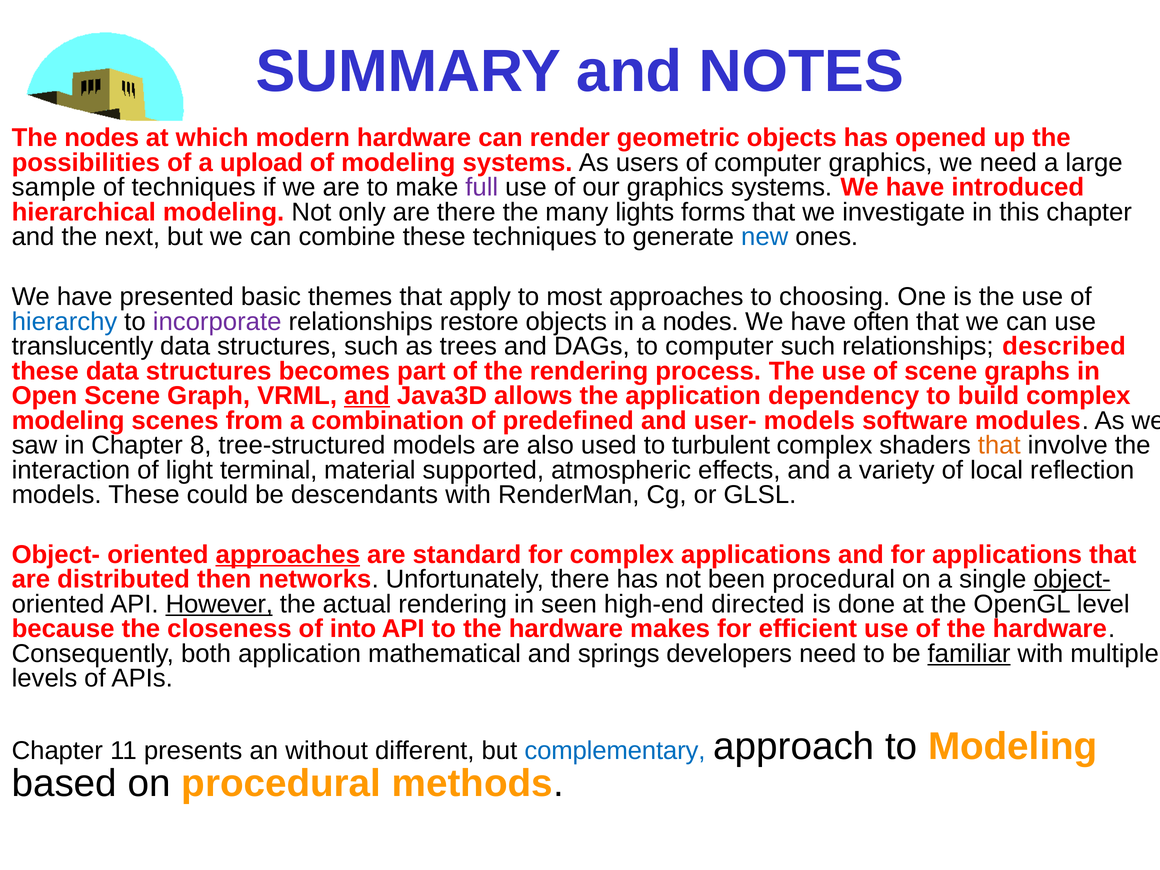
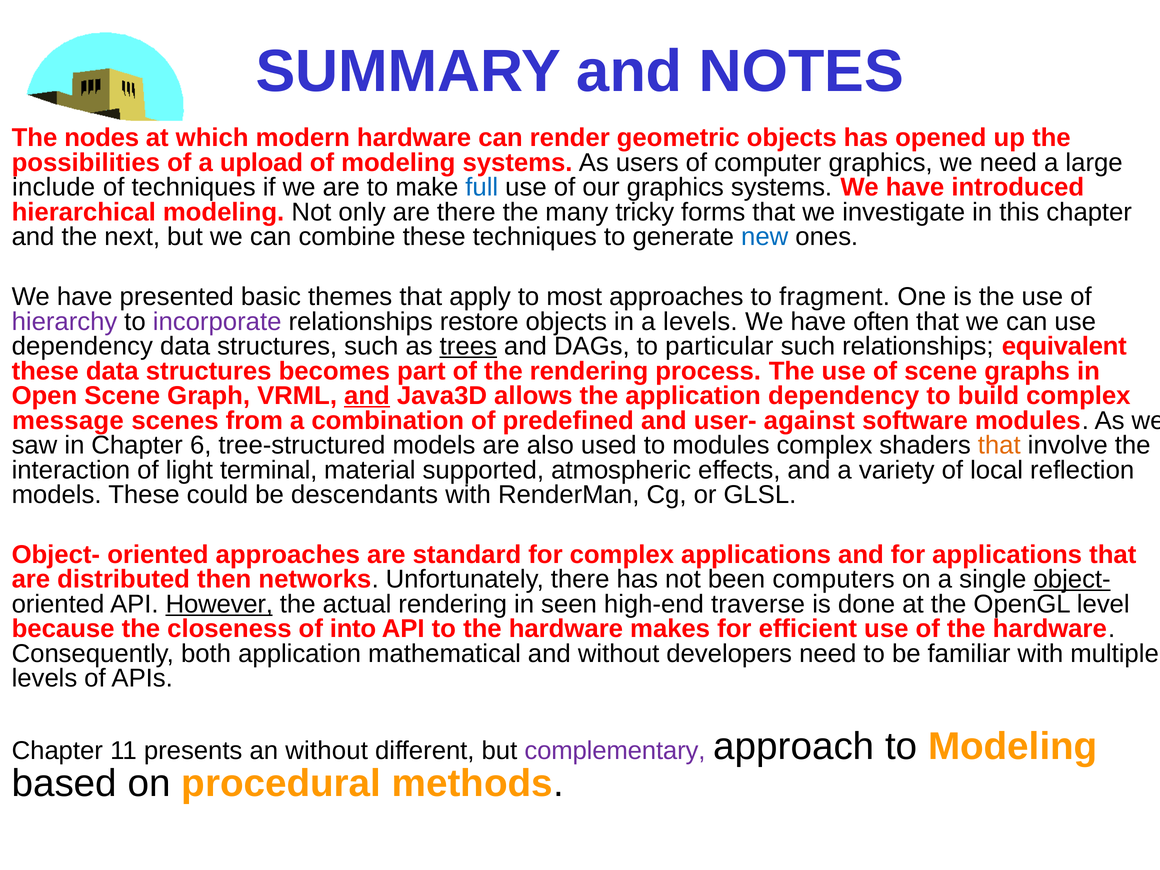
sample: sample -> include
full colour: purple -> blue
lights: lights -> tricky
choosing: choosing -> fragment
hierarchy colour: blue -> purple
a nodes: nodes -> levels
translucently at (82, 346): translucently -> dependency
trees underline: none -> present
to computer: computer -> particular
described: described -> equivalent
modeling at (68, 421): modeling -> message
user- models: models -> against
8: 8 -> 6
to turbulent: turbulent -> modules
approaches at (288, 555) underline: present -> none
been procedural: procedural -> computers
directed: directed -> traverse
and springs: springs -> without
familiar underline: present -> none
complementary colour: blue -> purple
